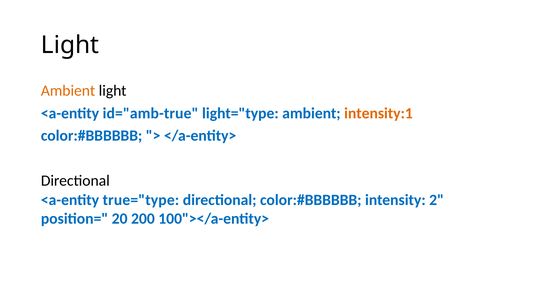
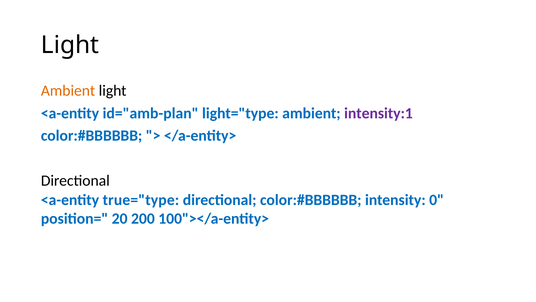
id="amb-true: id="amb-true -> id="amb-plan
intensity:1 colour: orange -> purple
2: 2 -> 0
